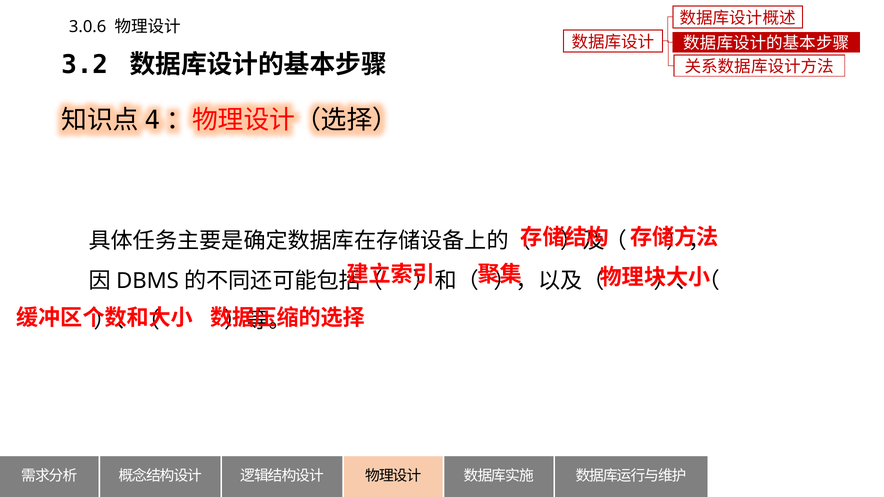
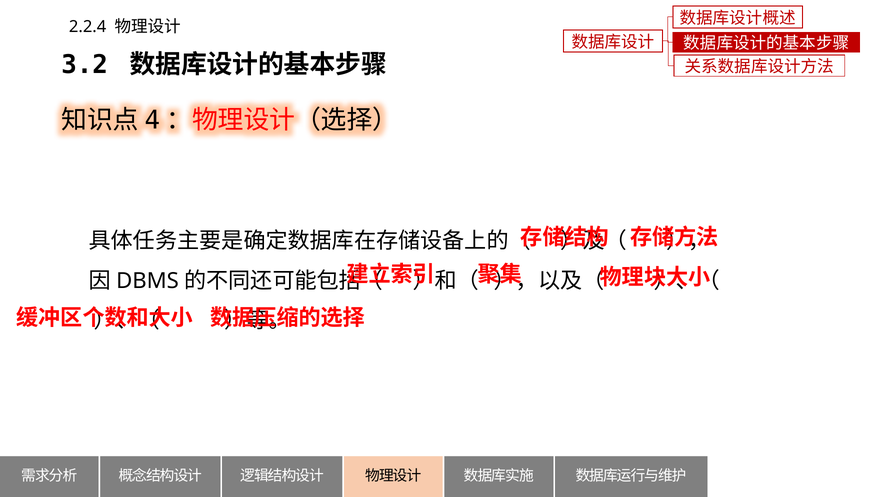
3.0.6: 3.0.6 -> 2.2.4
